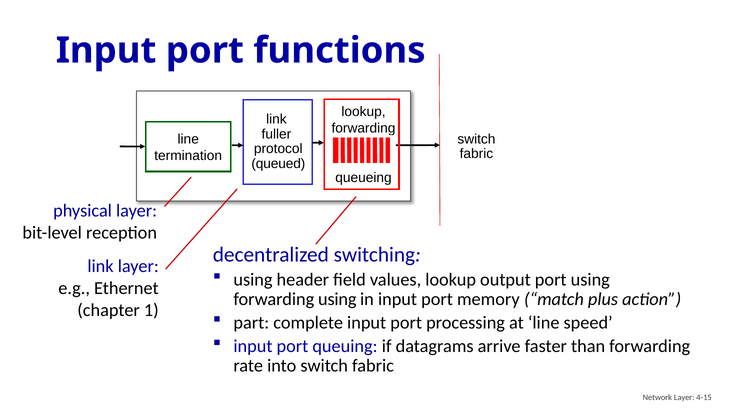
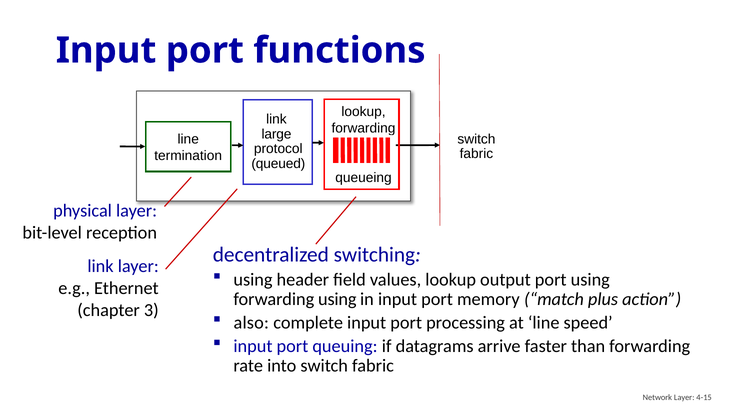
fuller: fuller -> large
1: 1 -> 3
part: part -> also
